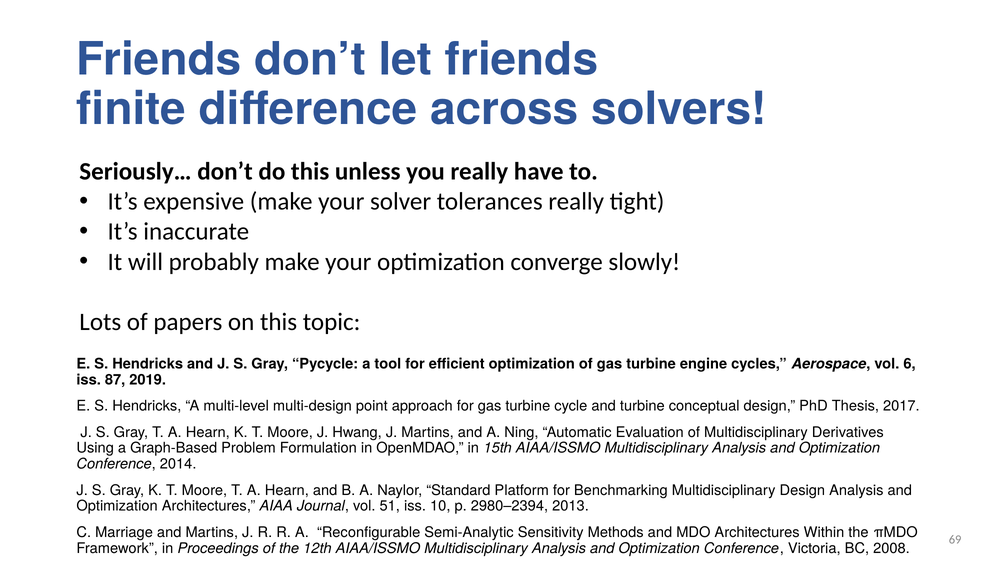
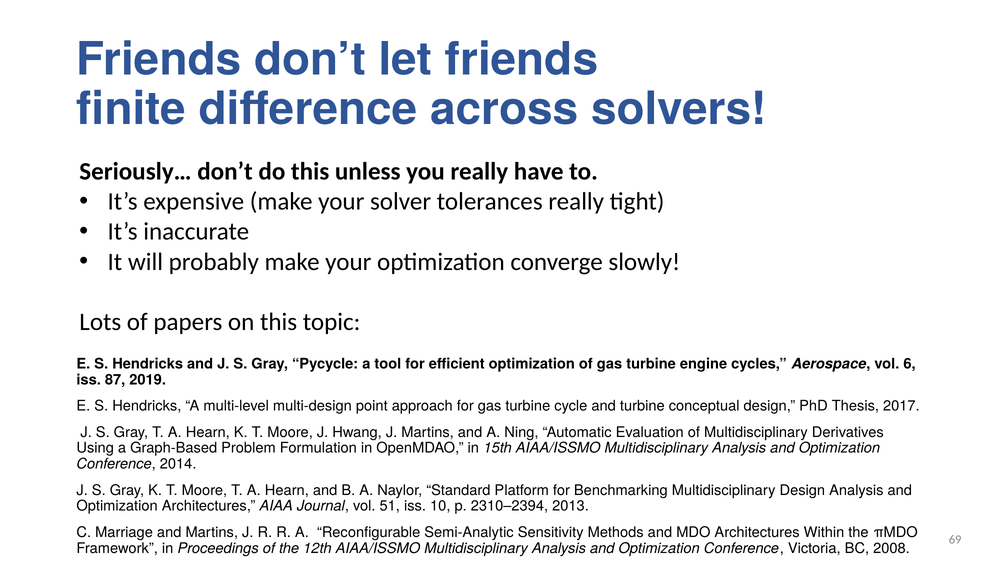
2980–2394: 2980–2394 -> 2310–2394
